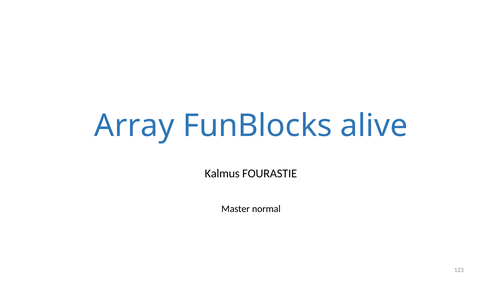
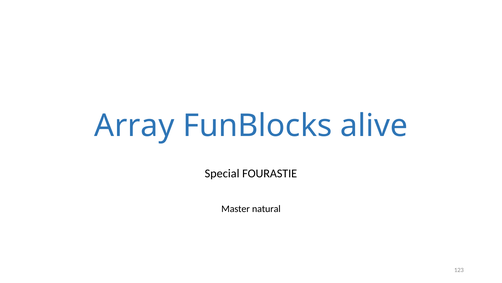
Kalmus: Kalmus -> Special
normal: normal -> natural
